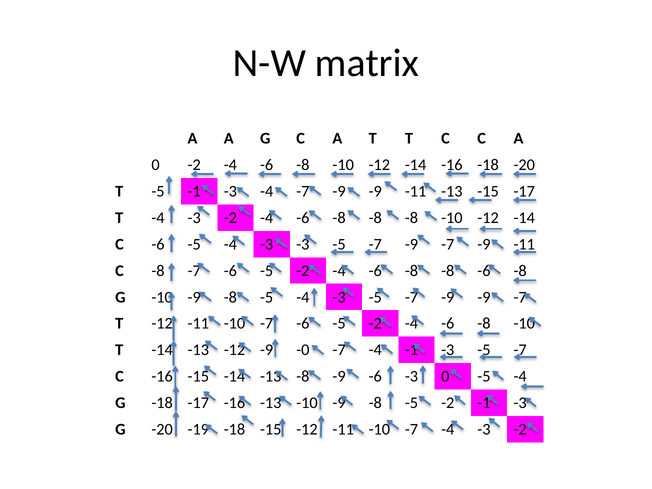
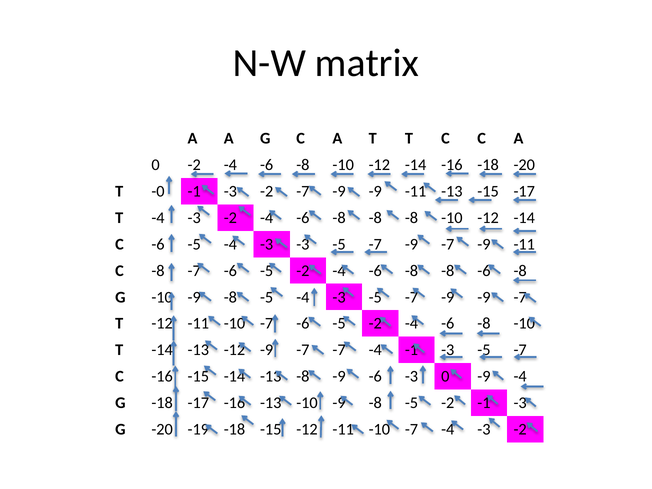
T -5: -5 -> -0
-4 at (267, 191): -4 -> -2
-0 at (303, 350): -0 -> -7
-5 at (484, 376): -5 -> -9
